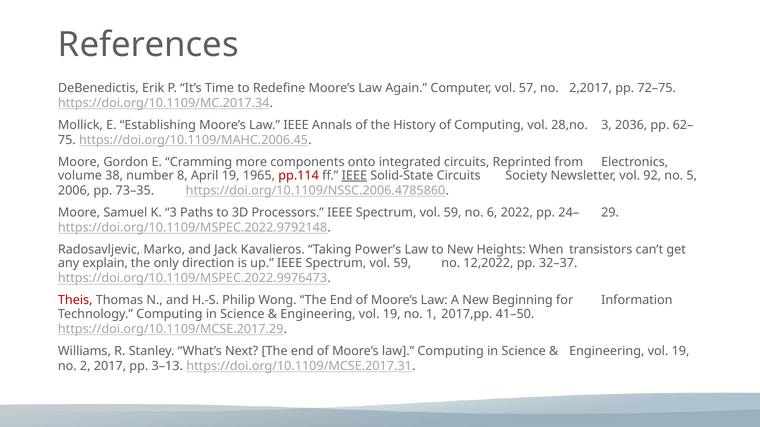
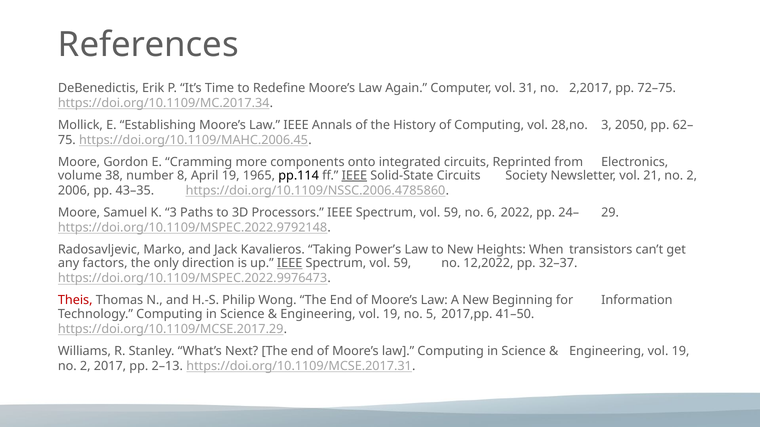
57: 57 -> 31
2036: 2036 -> 2050
pp.114 colour: red -> black
92: 92 -> 21
5 at (692, 176): 5 -> 2
73–35: 73–35 -> 43–35
explain: explain -> factors
IEEE at (290, 264) underline: none -> present
1: 1 -> 5
3–13: 3–13 -> 2–13
